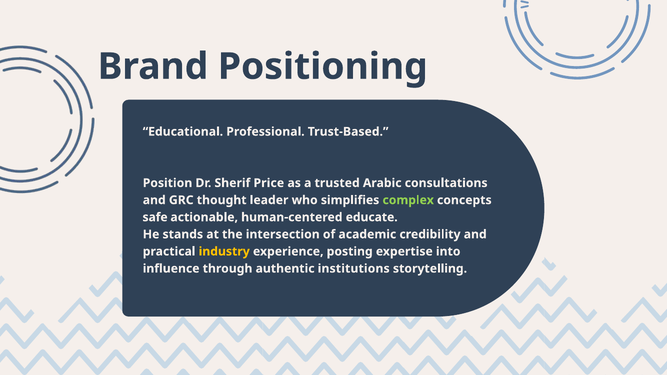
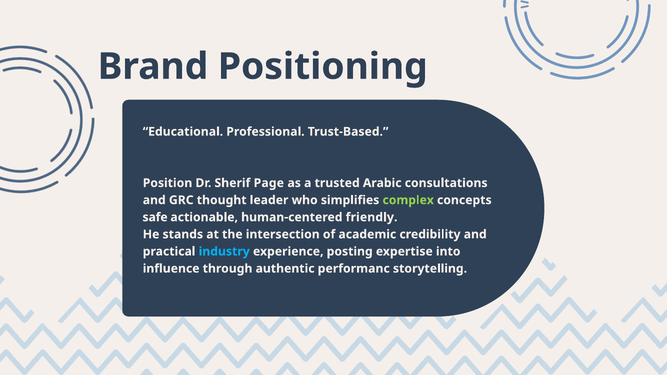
Price: Price -> Page
educate: educate -> friendly
industry colour: yellow -> light blue
institutions: institutions -> performanc
